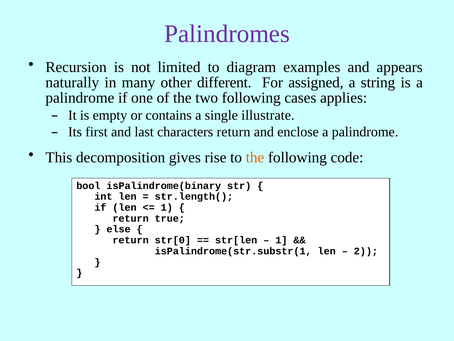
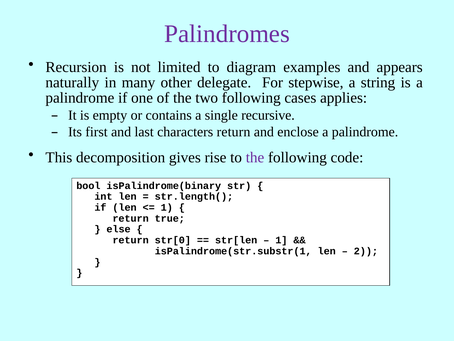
different: different -> delegate
assigned: assigned -> stepwise
illustrate: illustrate -> recursive
the at (255, 157) colour: orange -> purple
